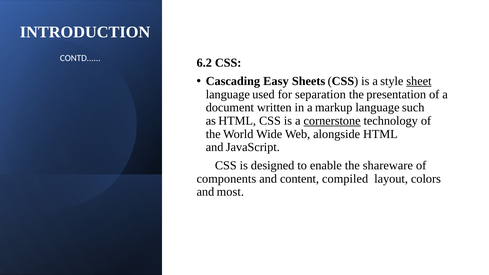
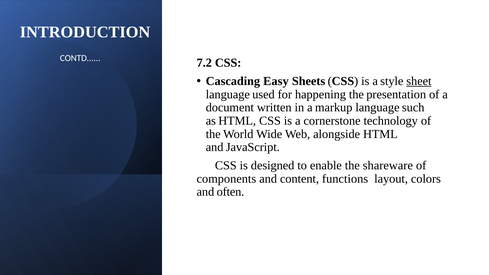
6.2: 6.2 -> 7.2
separation: separation -> happening
cornerstone underline: present -> none
compiled: compiled -> functions
most: most -> often
